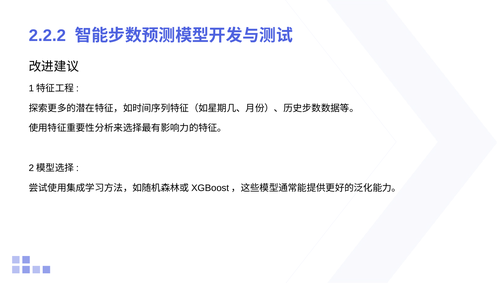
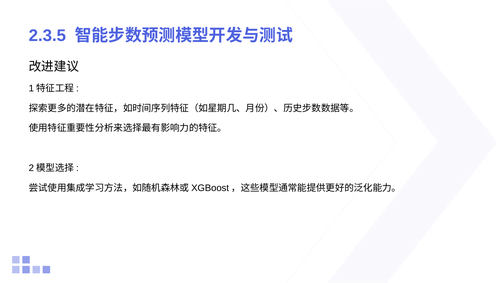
2.2.2: 2.2.2 -> 2.3.5
